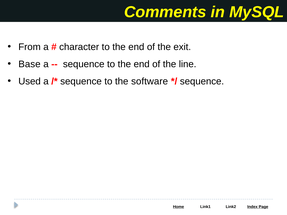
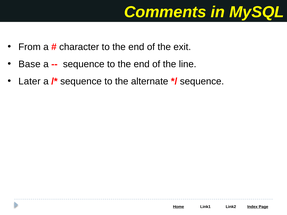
Used: Used -> Later
software: software -> alternate
